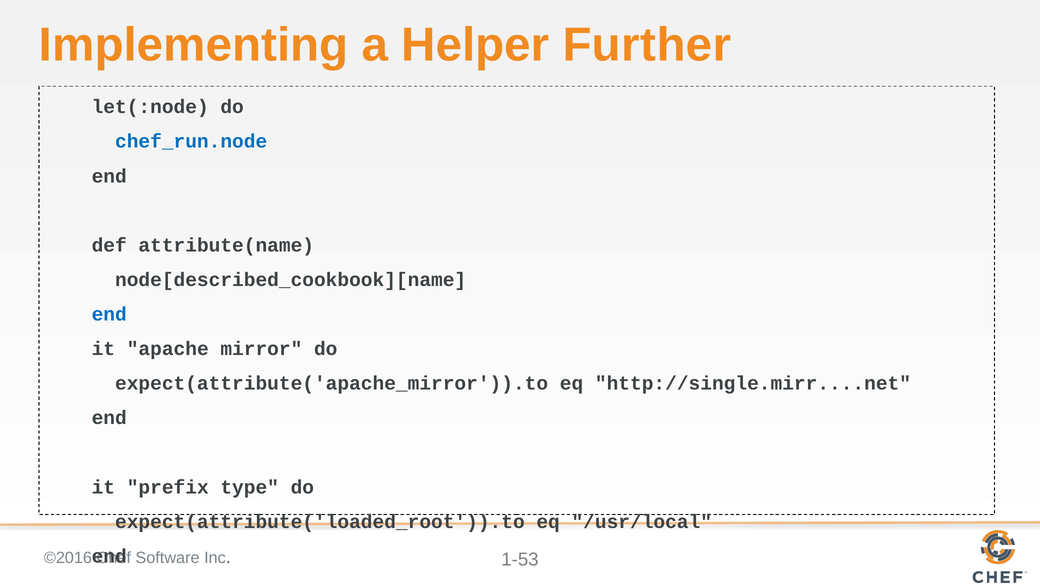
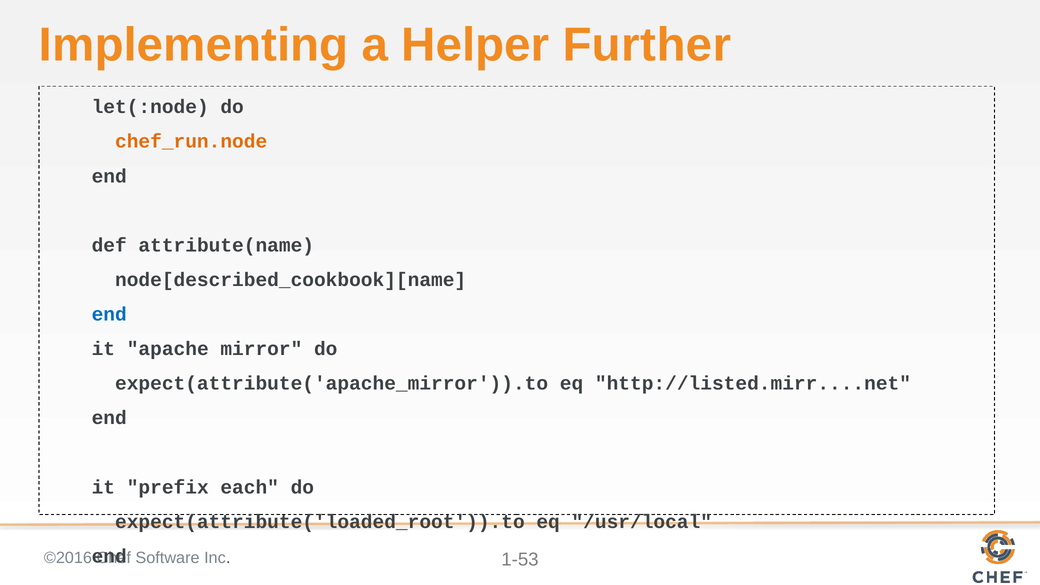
chef_run.node colour: blue -> orange
http://single.mirr....net: http://single.mirr....net -> http://listed.mirr....net
type: type -> each
